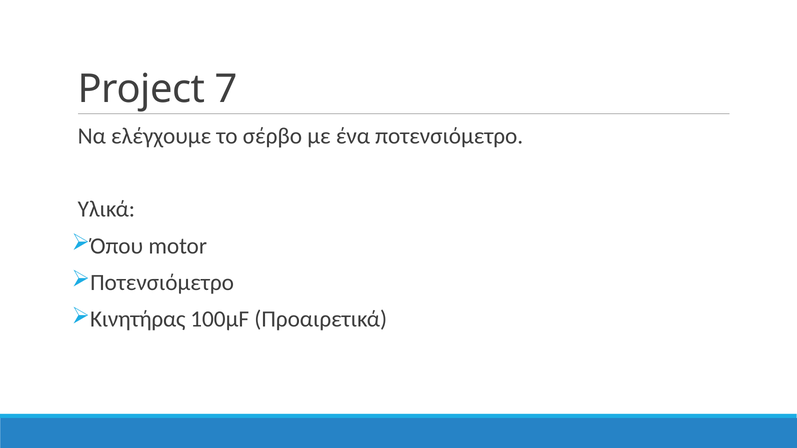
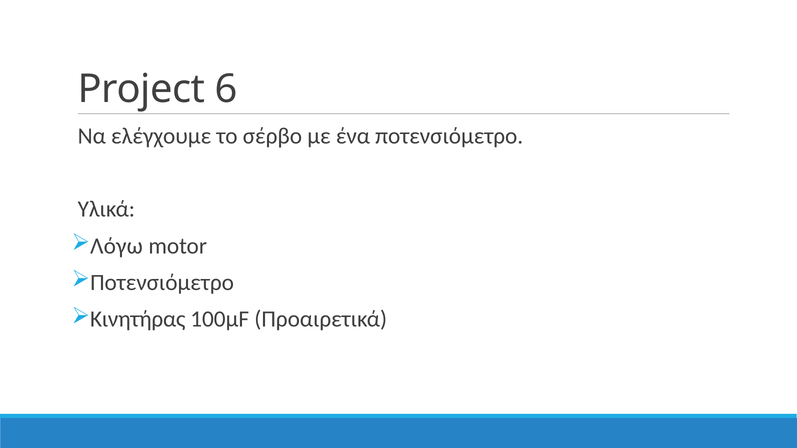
7: 7 -> 6
Όπου: Όπου -> Λόγω
